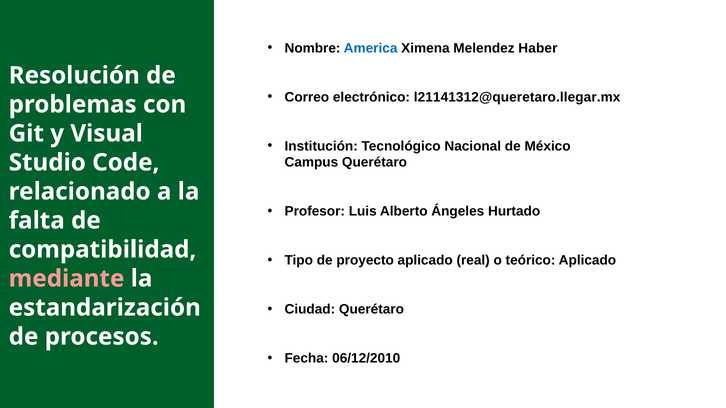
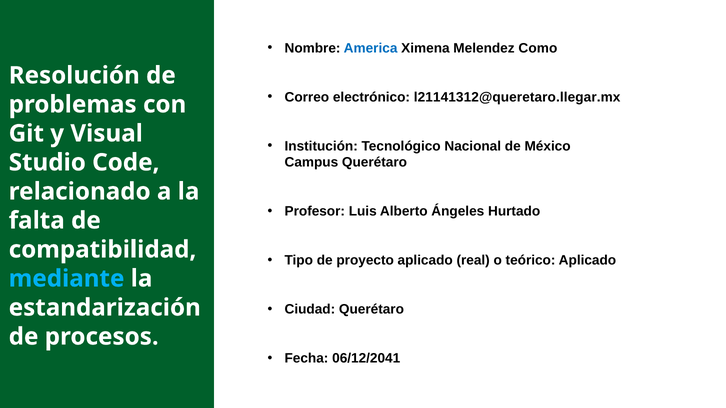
Haber: Haber -> Como
mediante colour: pink -> light blue
06/12/2010: 06/12/2010 -> 06/12/2041
